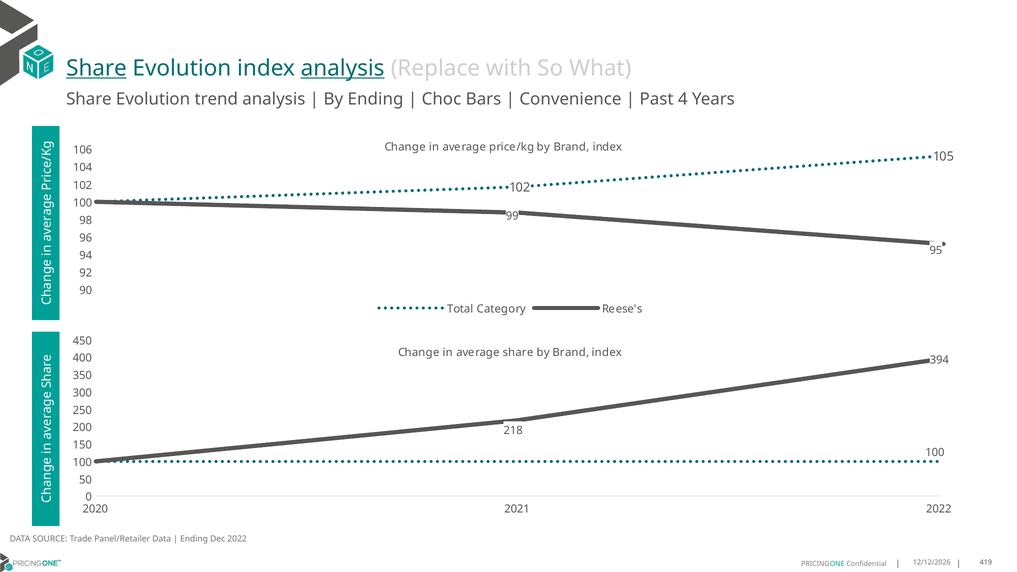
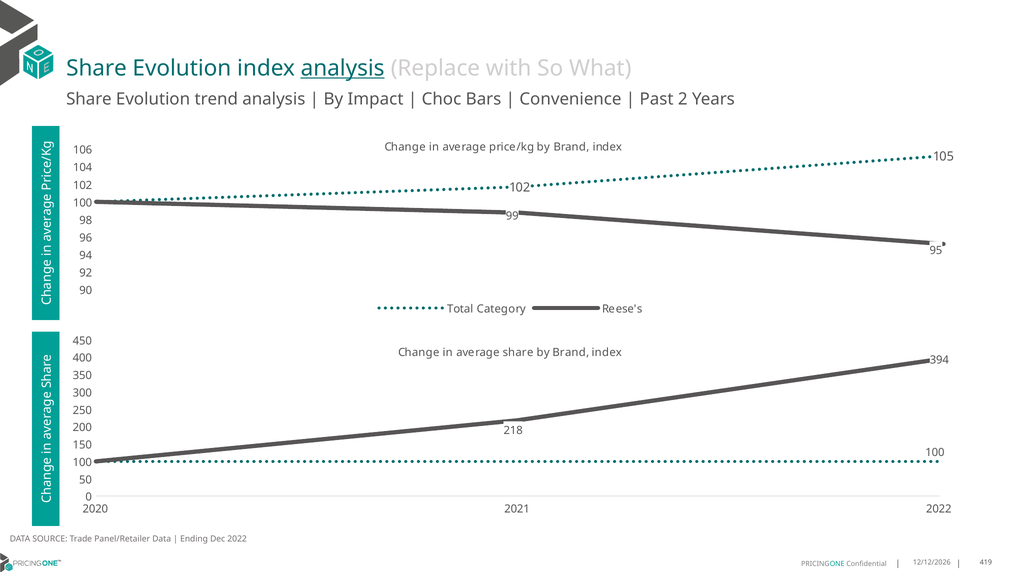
Share at (97, 68) underline: present -> none
By Ending: Ending -> Impact
4: 4 -> 2
